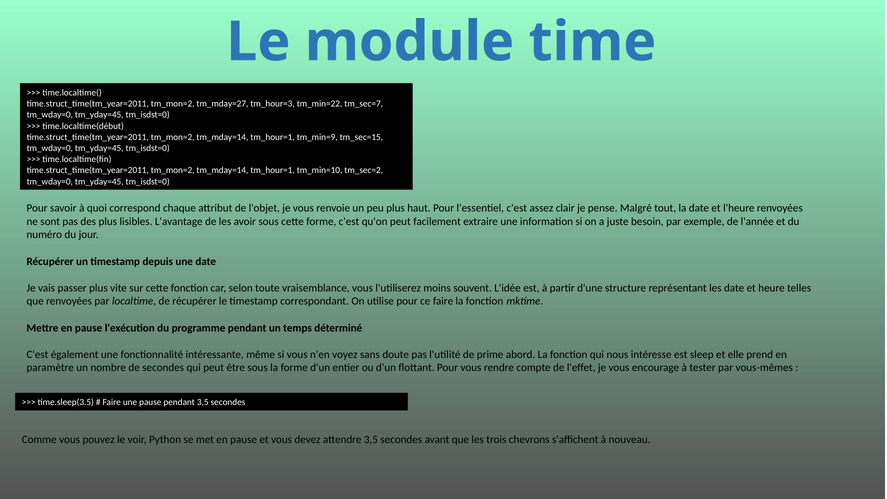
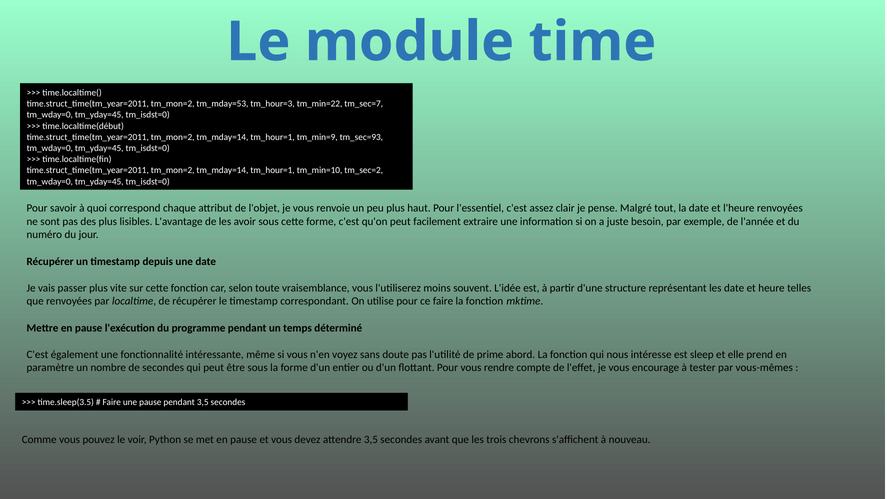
tm_mday=27: tm_mday=27 -> tm_mday=53
tm_sec=15: tm_sec=15 -> tm_sec=93
